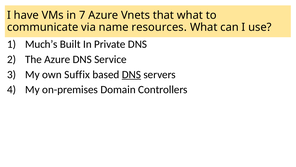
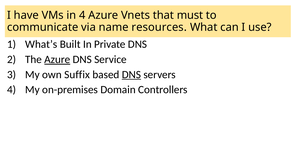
in 7: 7 -> 4
that what: what -> must
Much’s: Much’s -> What’s
Azure at (57, 59) underline: none -> present
